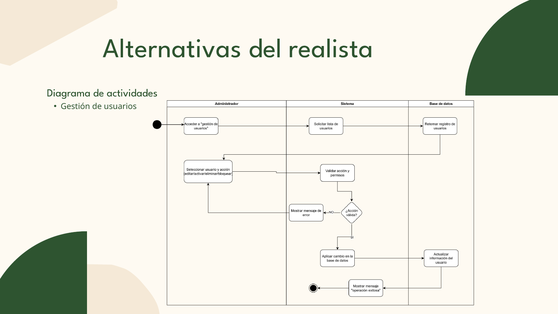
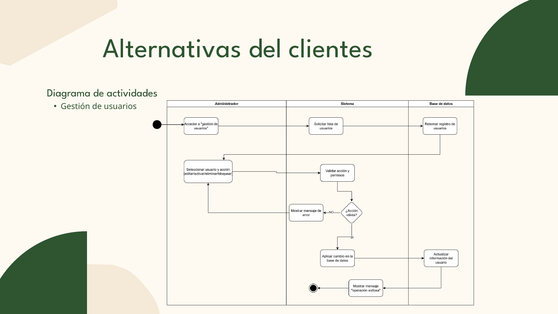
realista: realista -> clientes
